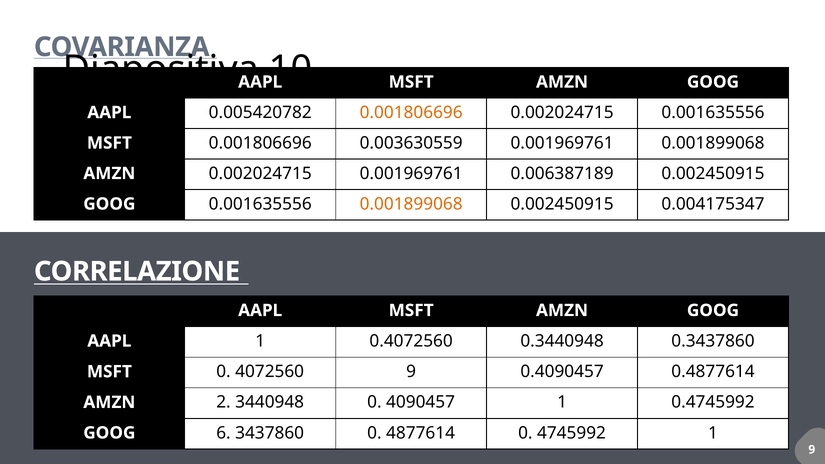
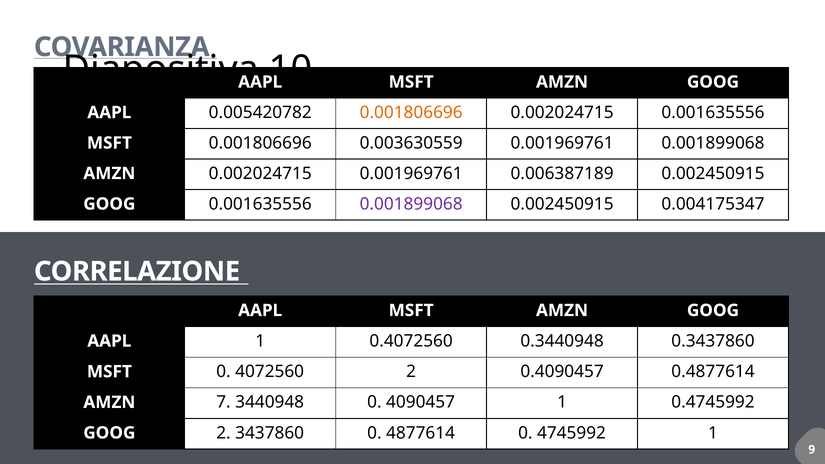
0.001899068 at (411, 204) colour: orange -> purple
4072560 9: 9 -> 2
2: 2 -> 7
GOOG 6: 6 -> 2
